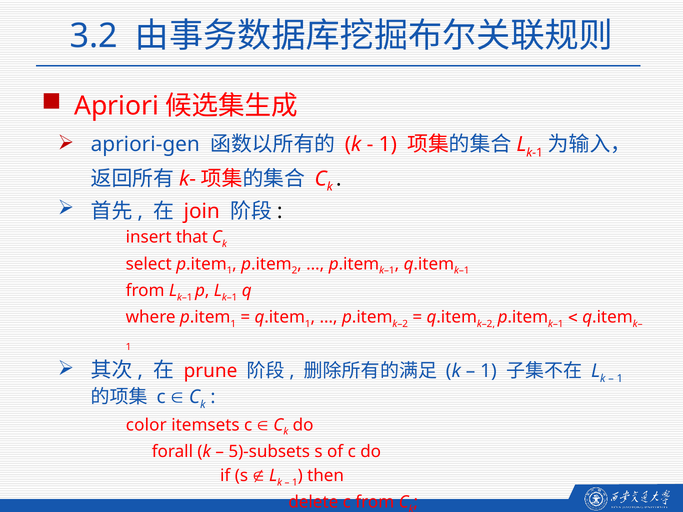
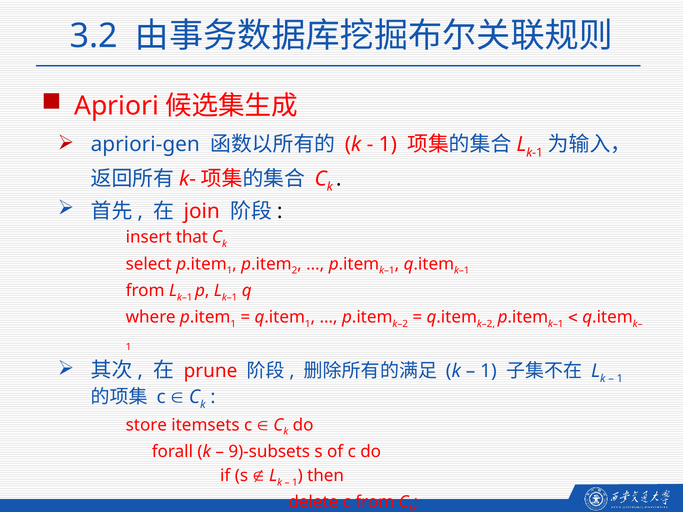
color: color -> store
5)-subsets: 5)-subsets -> 9)-subsets
